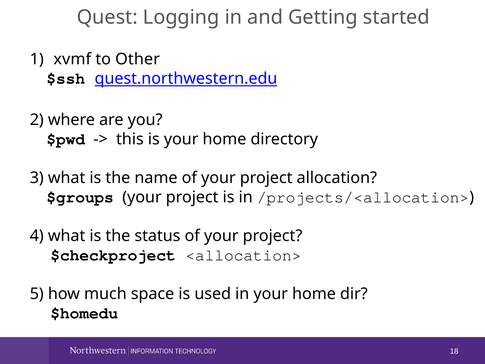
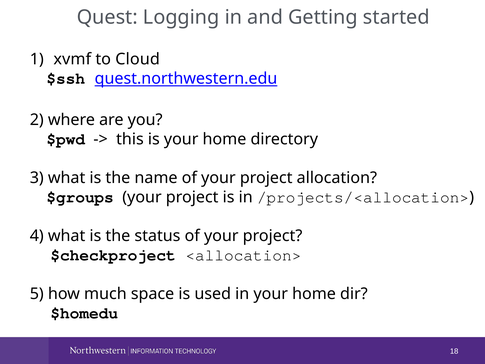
Other: Other -> Cloud
